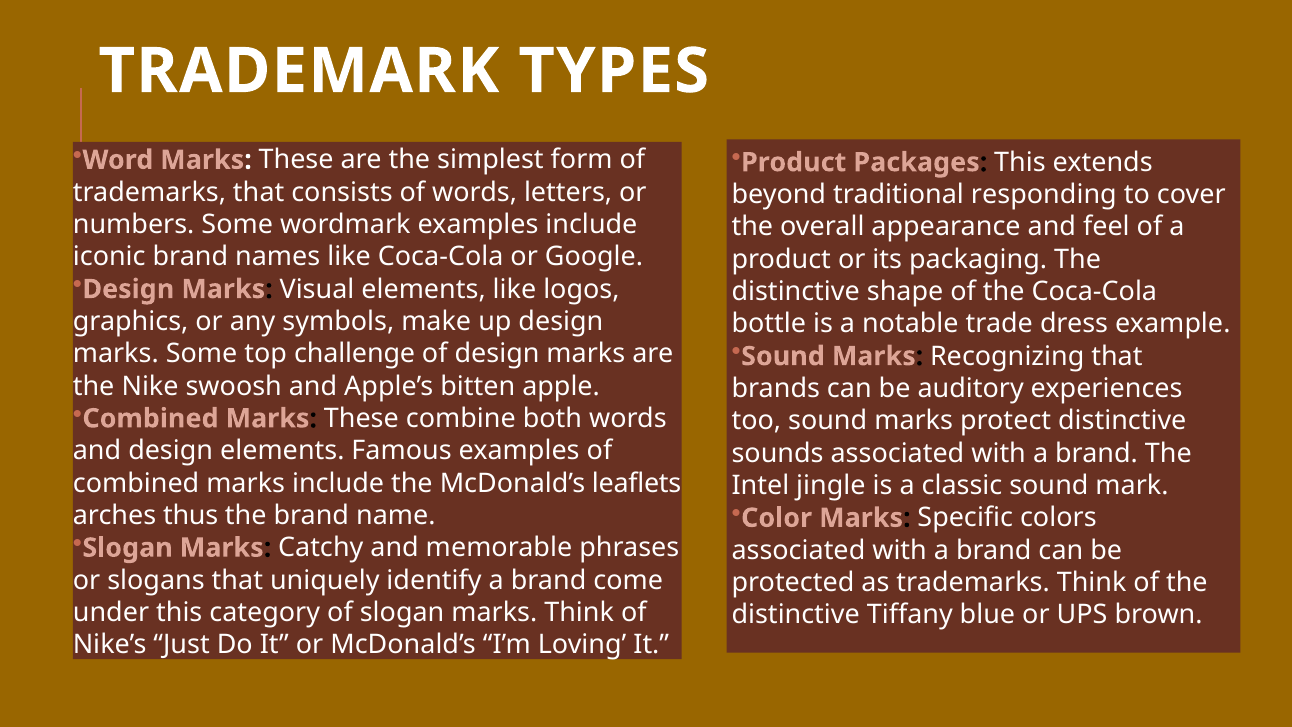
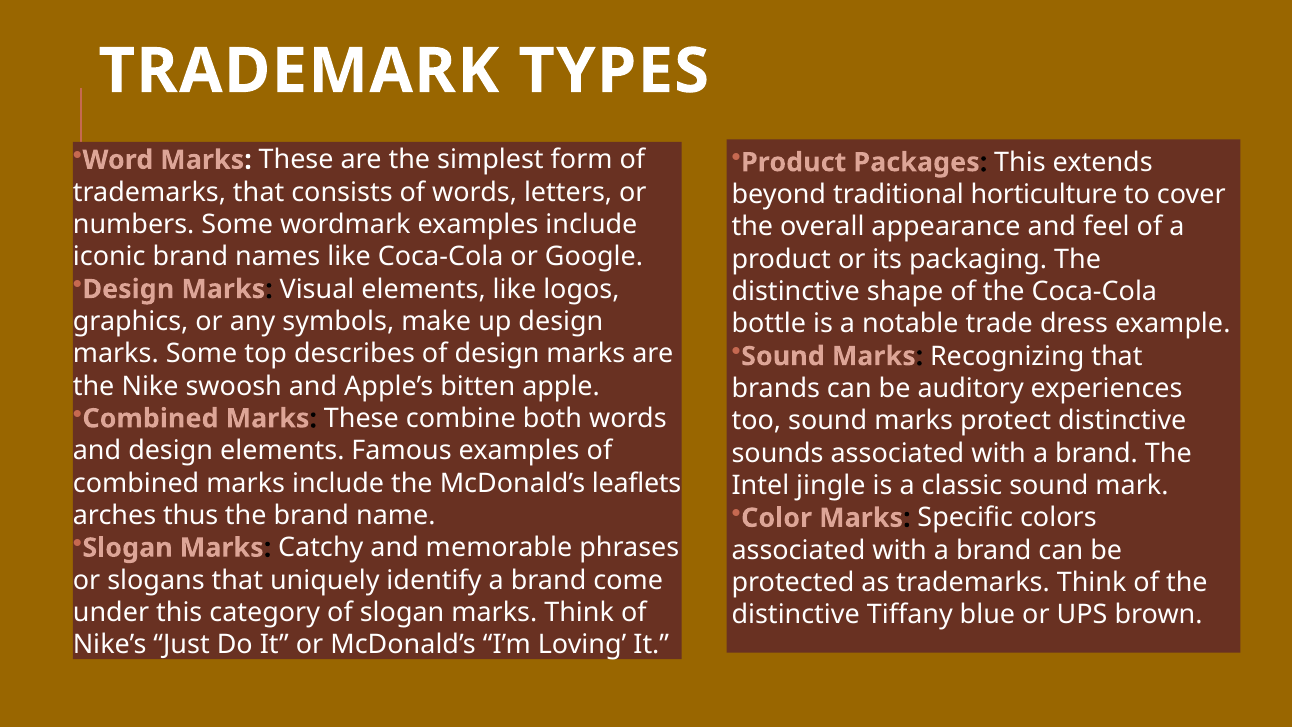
responding: responding -> horticulture
challenge: challenge -> describes
